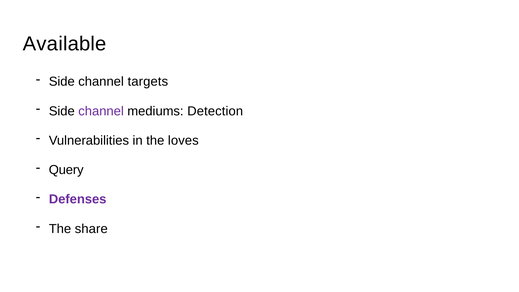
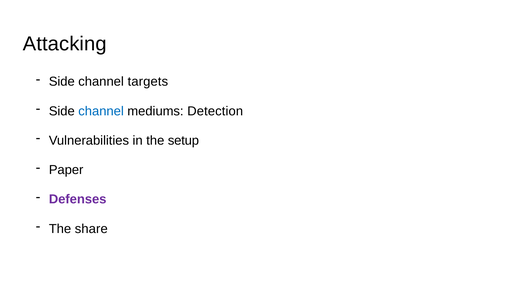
Available: Available -> Attacking
channel at (101, 111) colour: purple -> blue
loves: loves -> setup
Query: Query -> Paper
